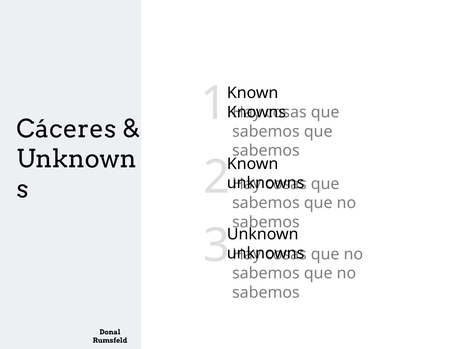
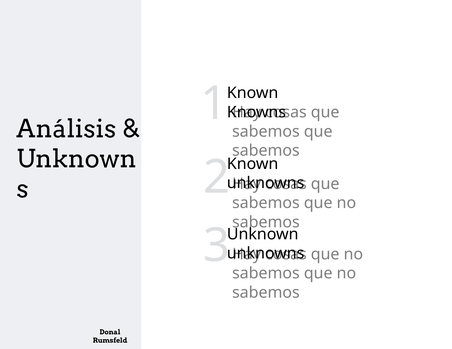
Cáceres: Cáceres -> Análisis
